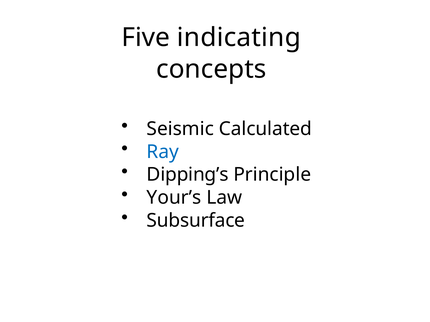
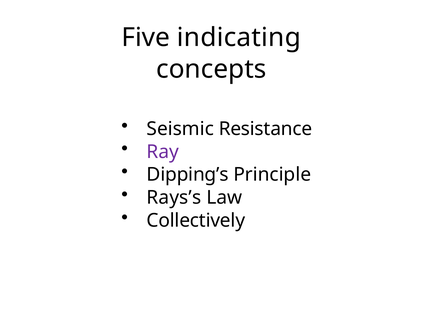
Calculated: Calculated -> Resistance
Ray colour: blue -> purple
Your’s: Your’s -> Rays’s
Subsurface: Subsurface -> Collectively
